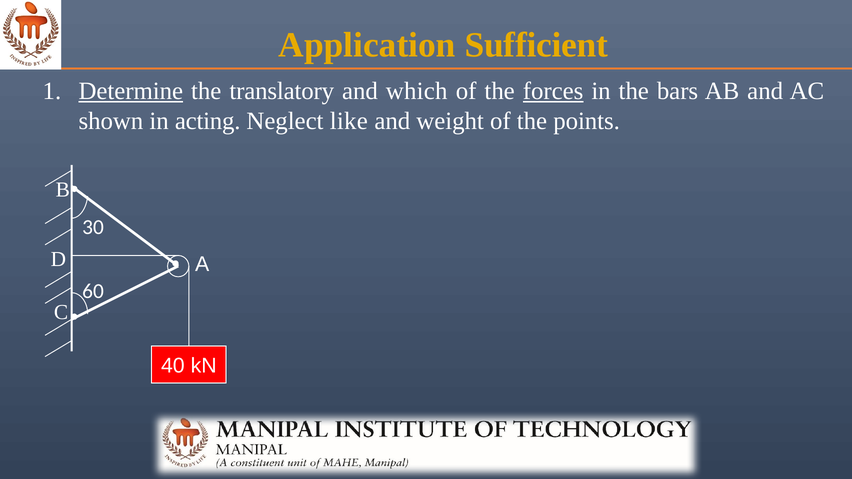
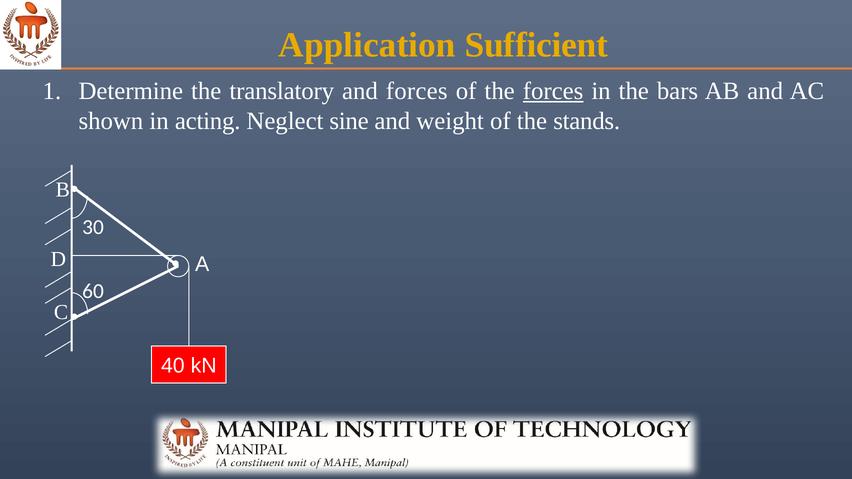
Determine underline: present -> none
and which: which -> forces
like: like -> sine
points: points -> stands
